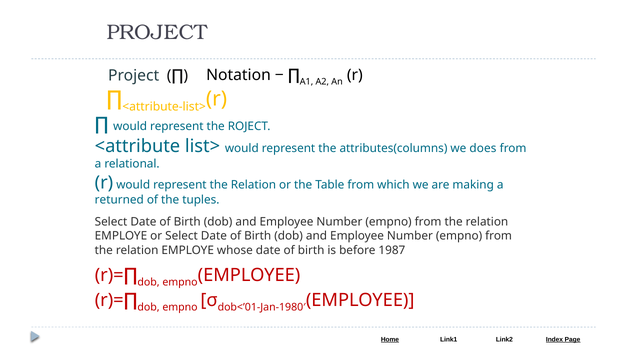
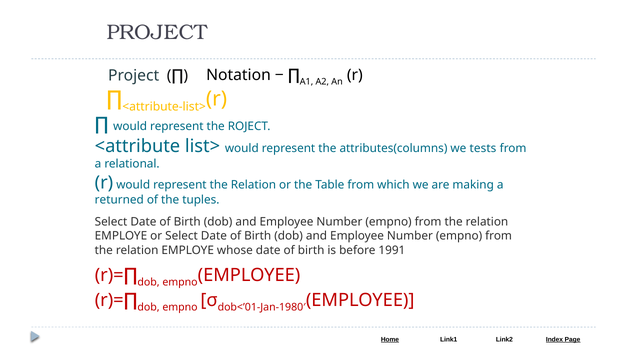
does: does -> tests
1987: 1987 -> 1991
